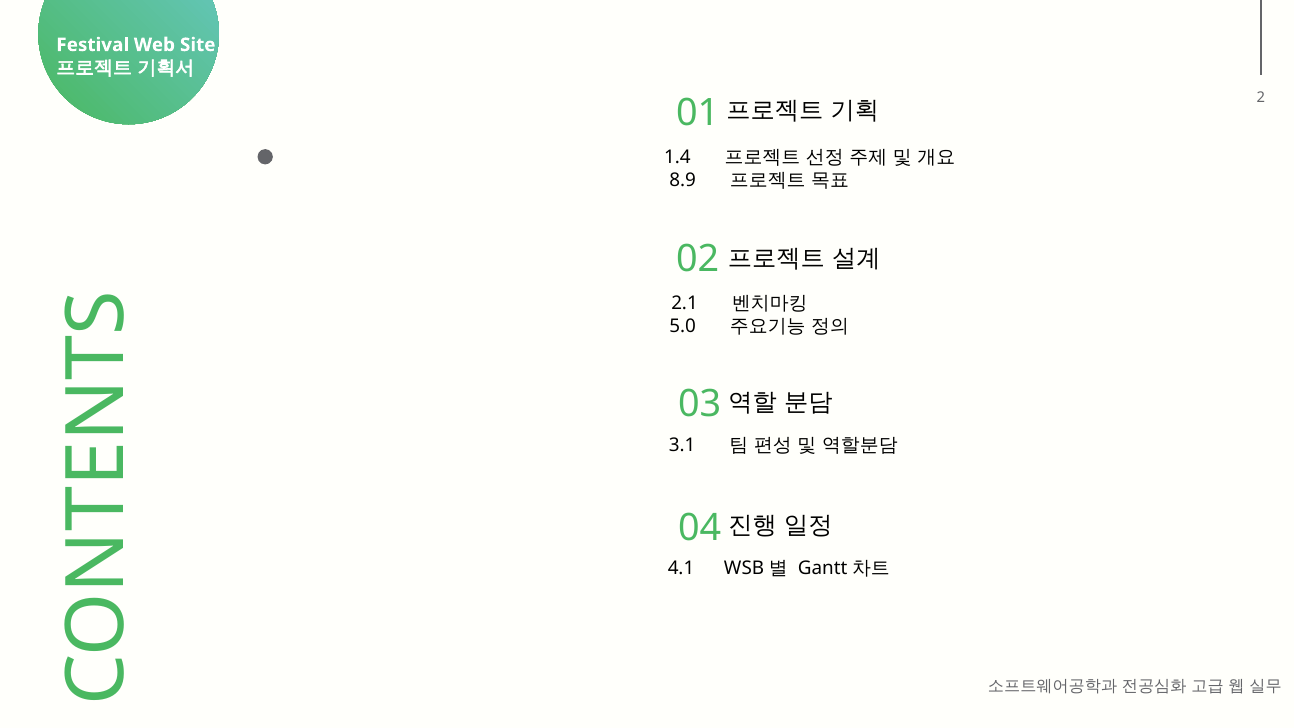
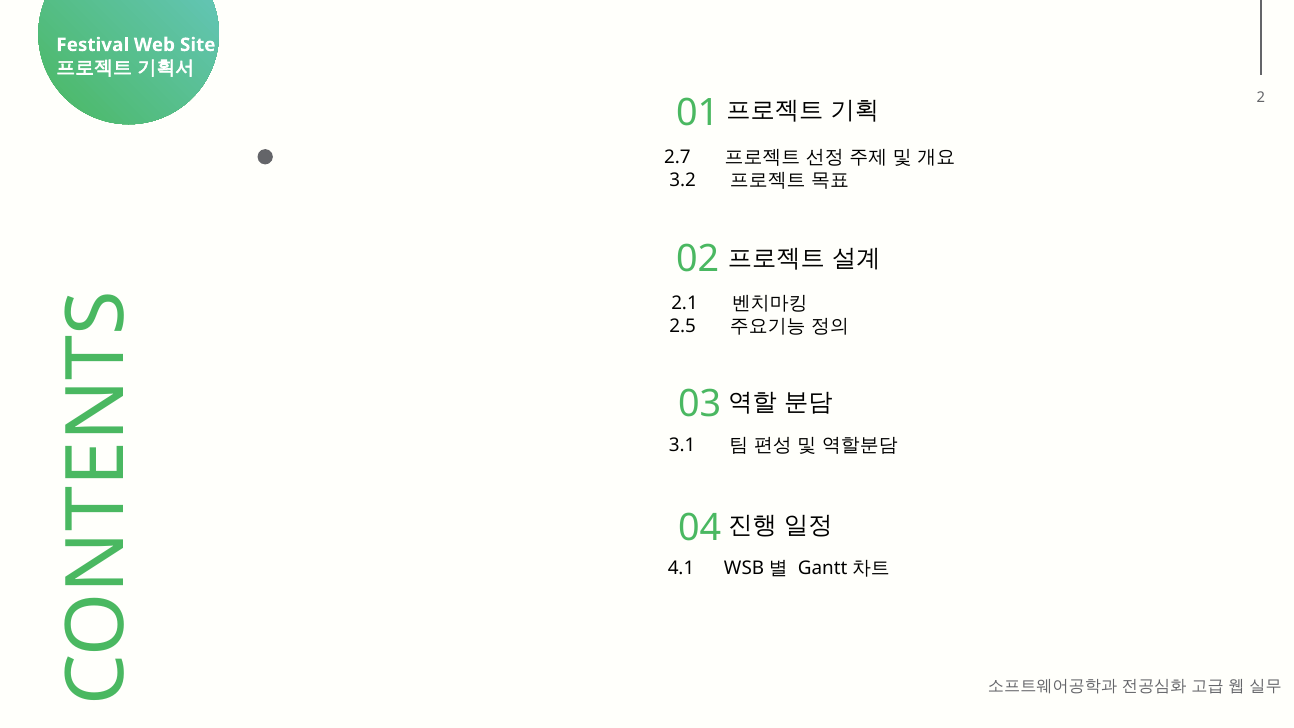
1.4: 1.4 -> 2.7
8.9: 8.9 -> 3.2
5.0: 5.0 -> 2.5
